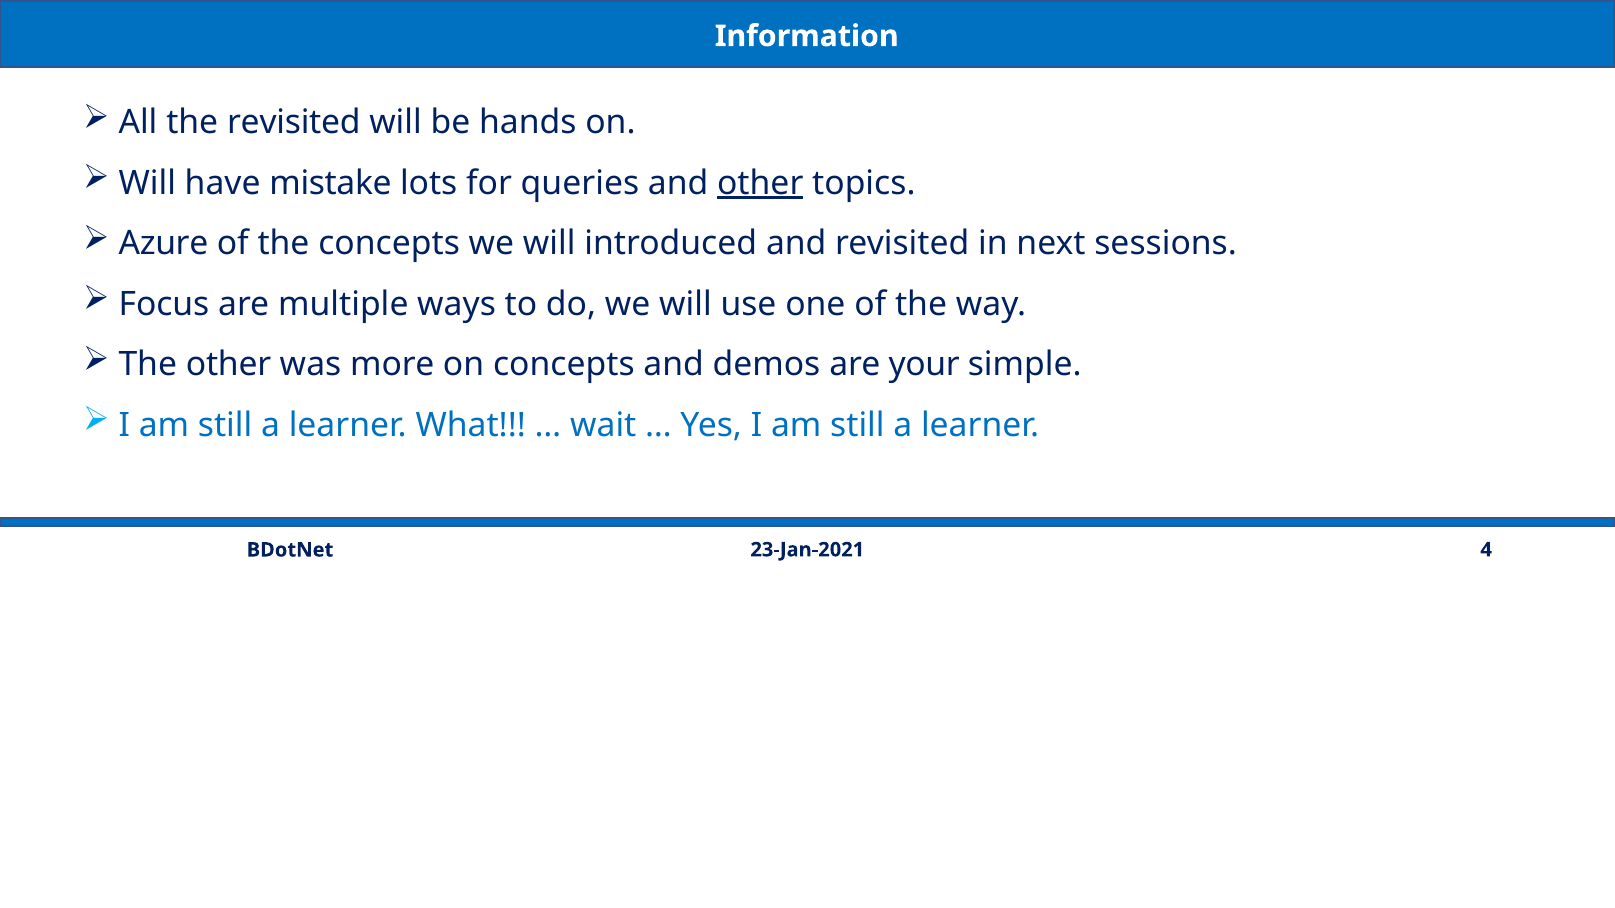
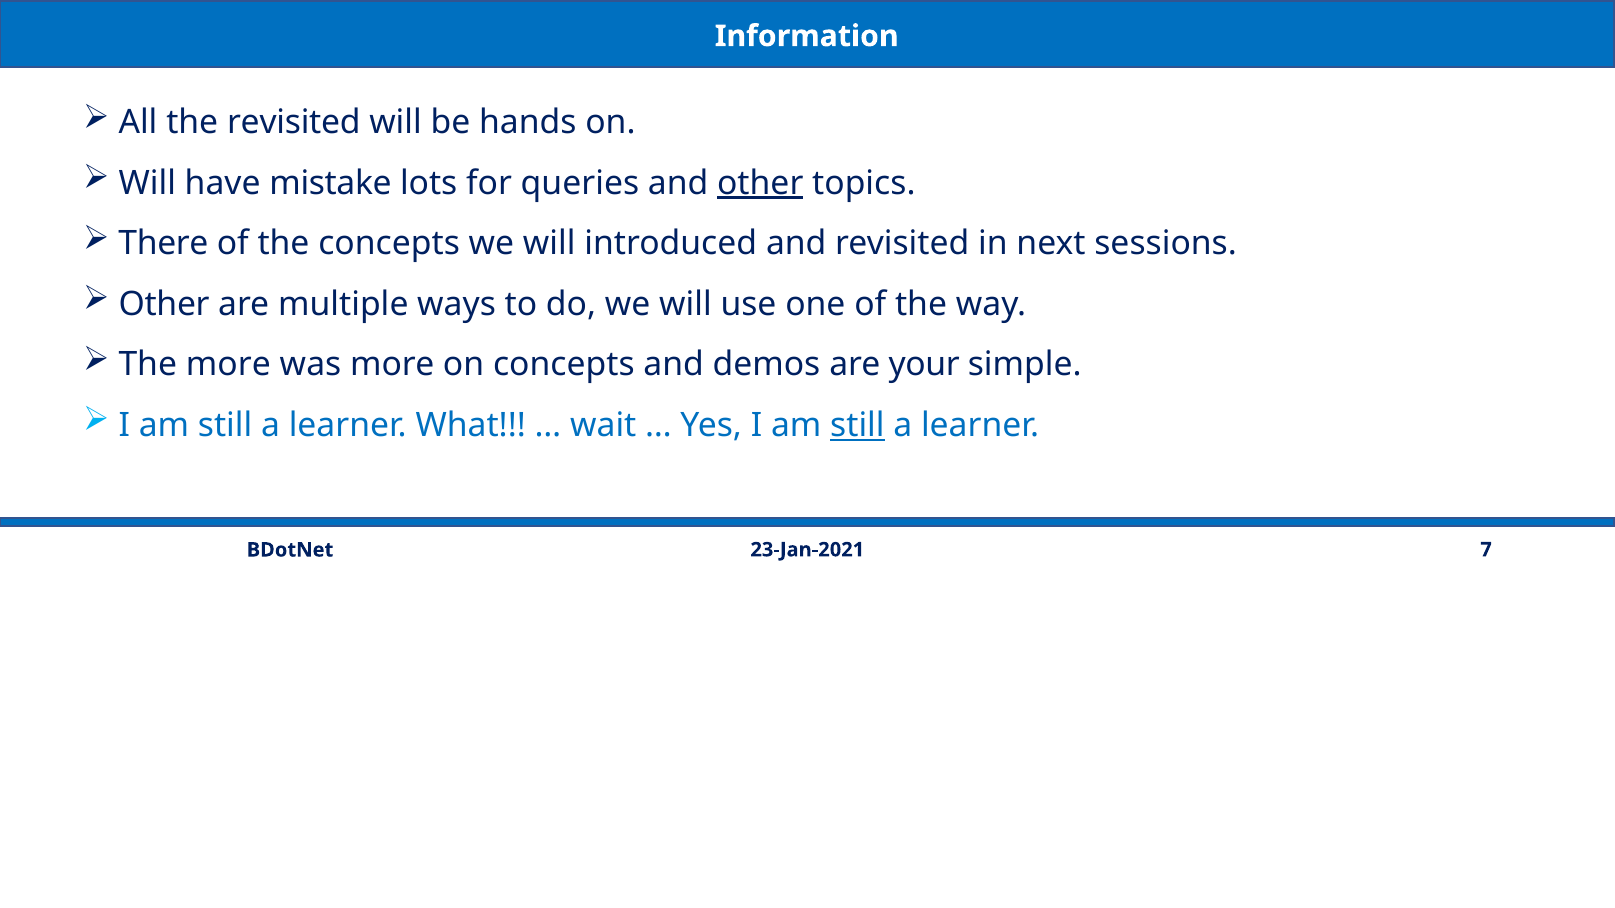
Azure: Azure -> There
Focus at (164, 304): Focus -> Other
The other: other -> more
still at (857, 425) underline: none -> present
4: 4 -> 7
